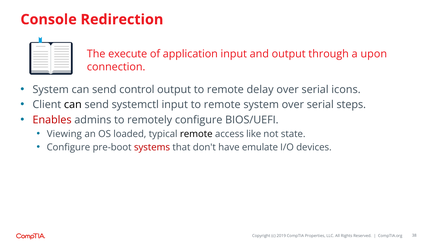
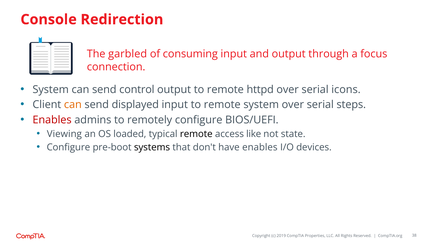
execute: execute -> garbled
application: application -> consuming
upon: upon -> focus
delay: delay -> httpd
can at (73, 104) colour: black -> orange
systemctl: systemctl -> displayed
systems colour: red -> black
have emulate: emulate -> enables
